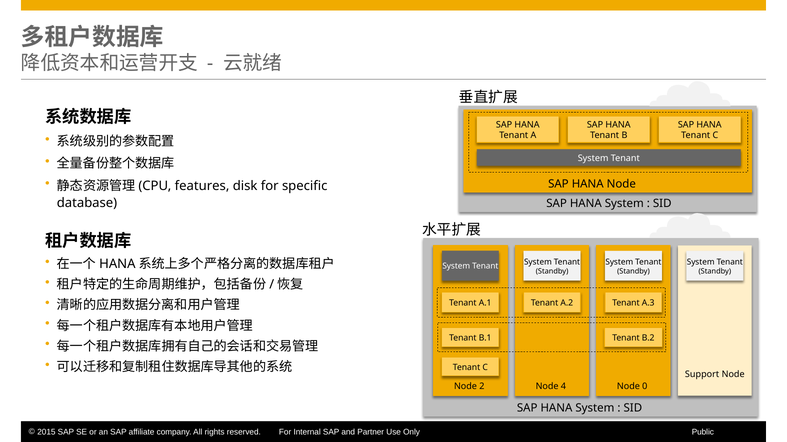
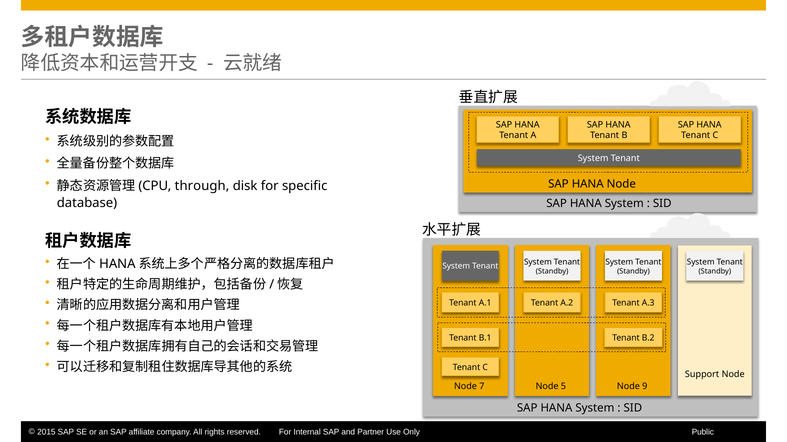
features: features -> through
2: 2 -> 7
4: 4 -> 5
0: 0 -> 9
